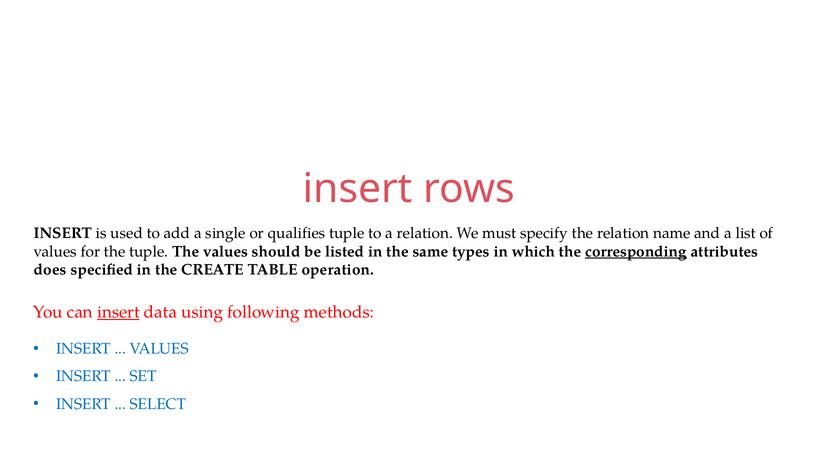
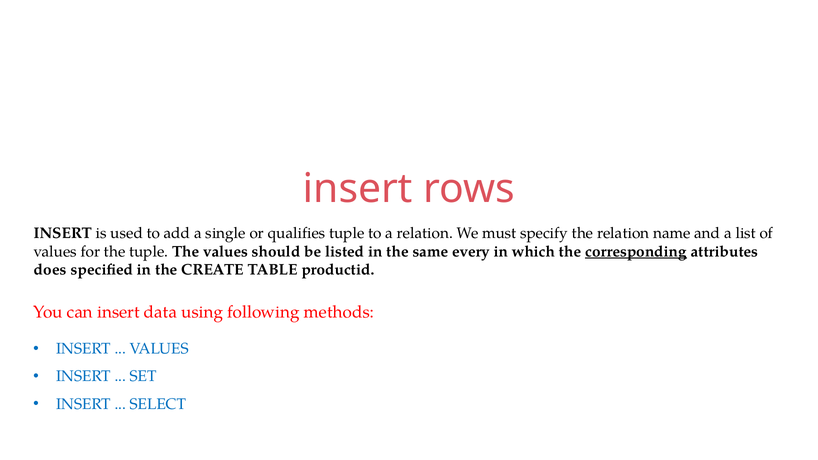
types: types -> every
operation: operation -> productid
insert at (118, 312) underline: present -> none
